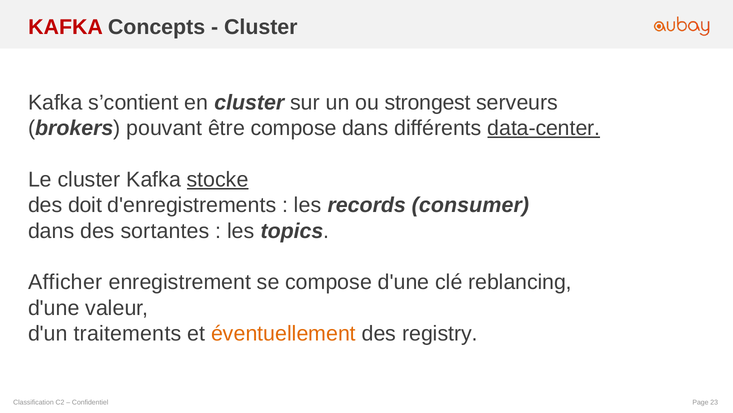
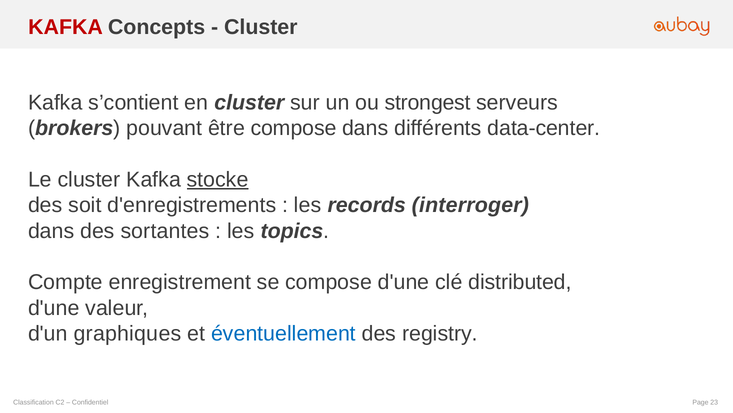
data-center underline: present -> none
doit: doit -> soit
consumer: consumer -> interroger
Afficher: Afficher -> Compte
reblancing: reblancing -> distributed
traitements: traitements -> graphiques
éventuellement colour: orange -> blue
